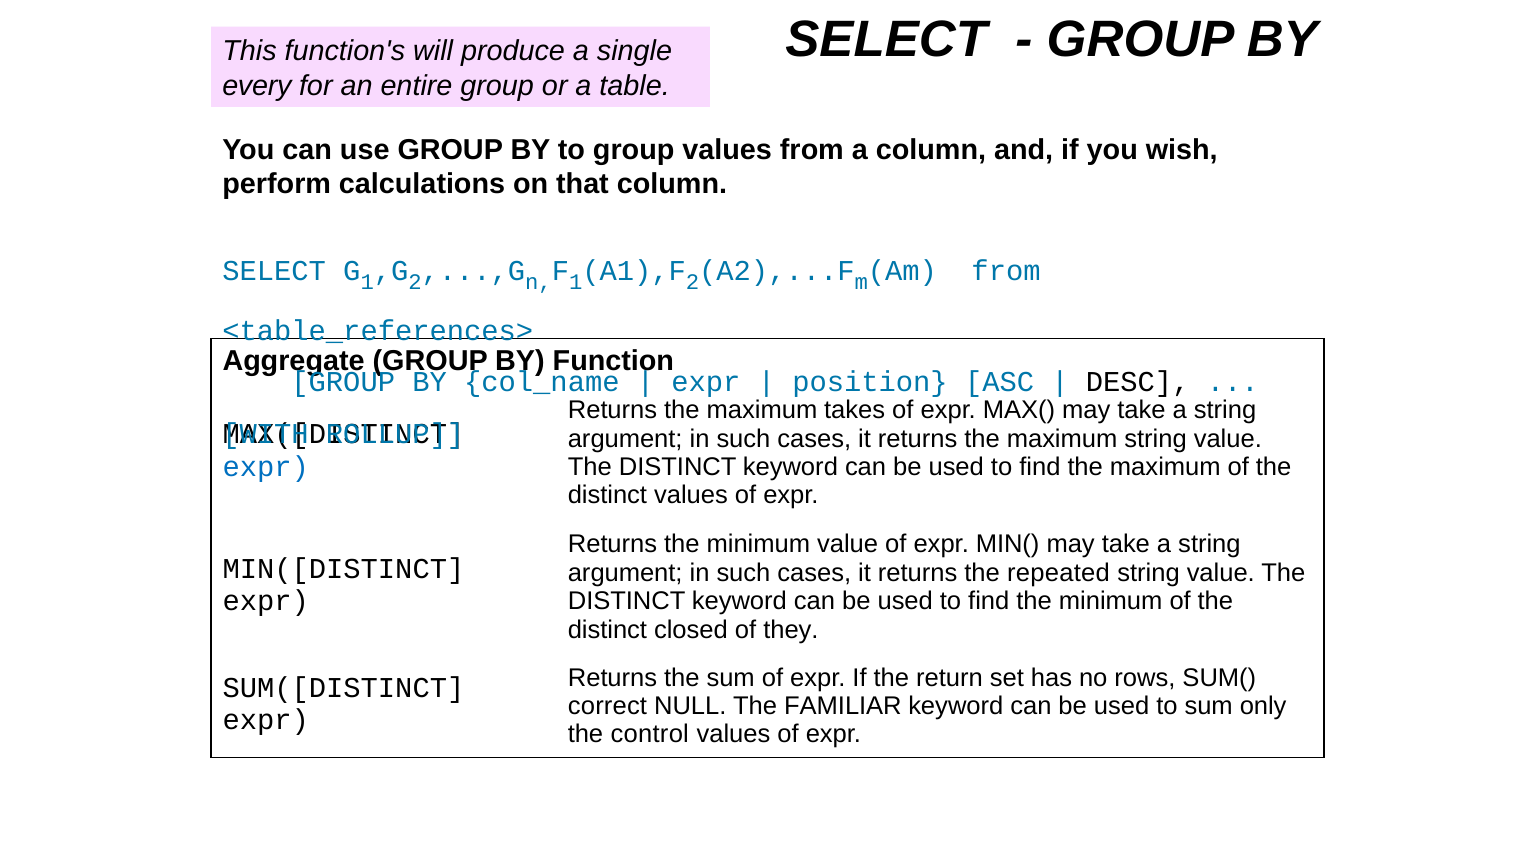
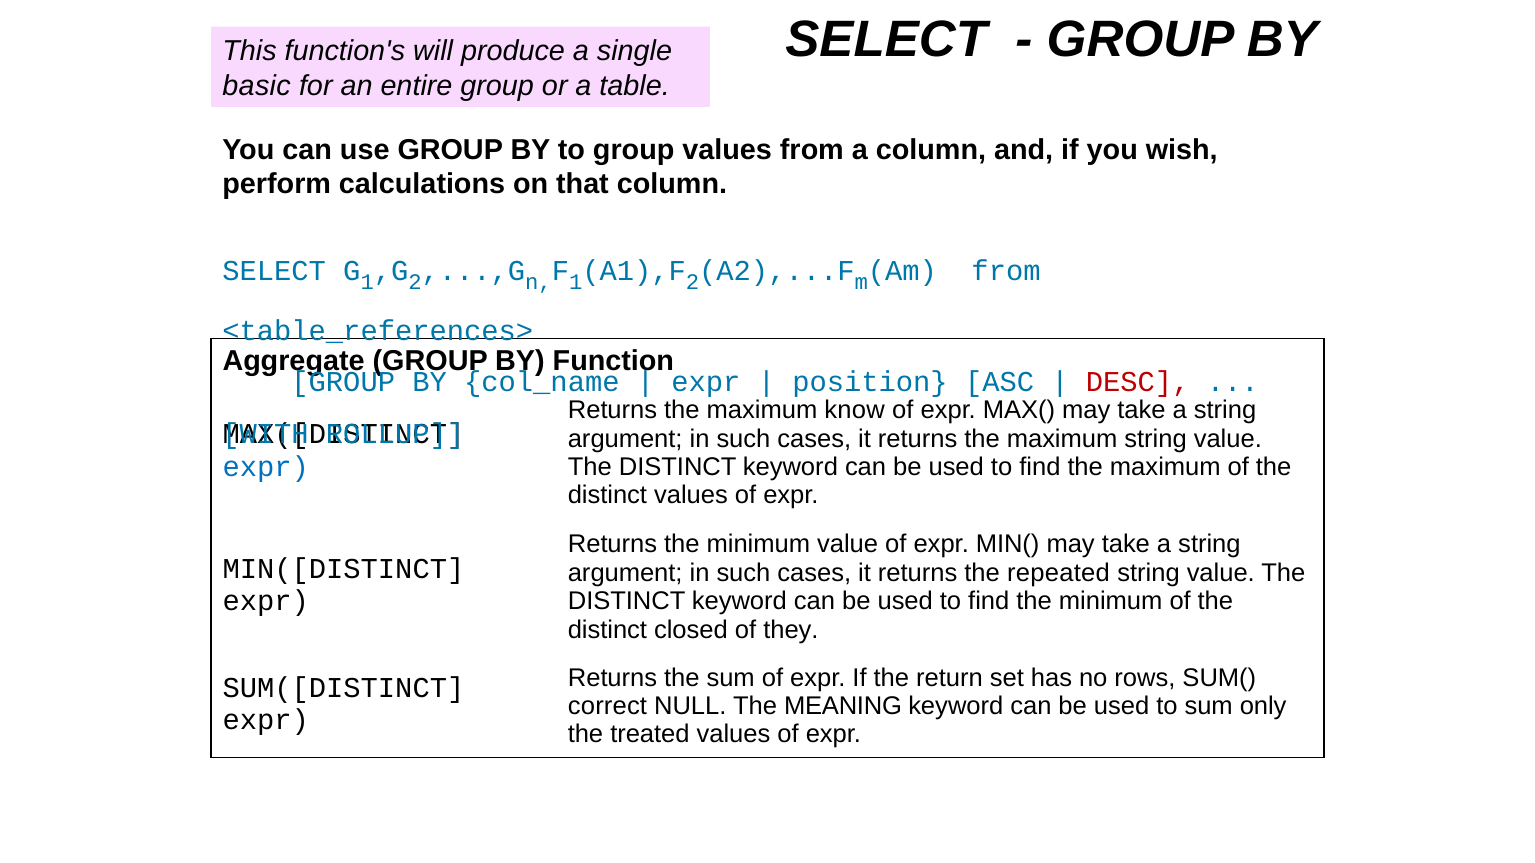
every: every -> basic
DESC colour: black -> red
takes: takes -> know
FAMILIAR: FAMILIAR -> MEANING
control: control -> treated
